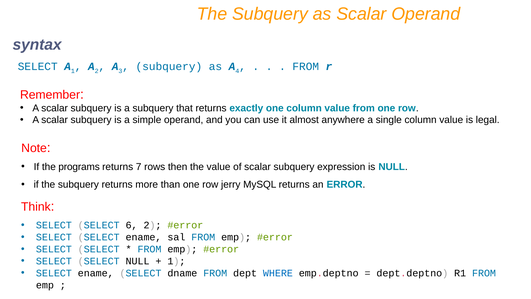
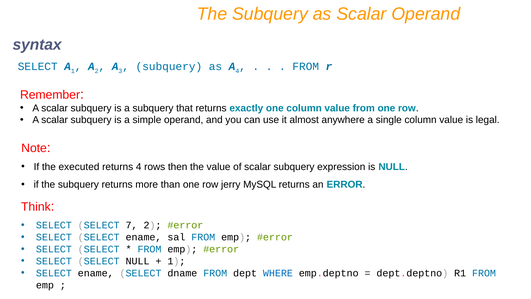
programs: programs -> executed
returns 7: 7 -> 4
6: 6 -> 7
